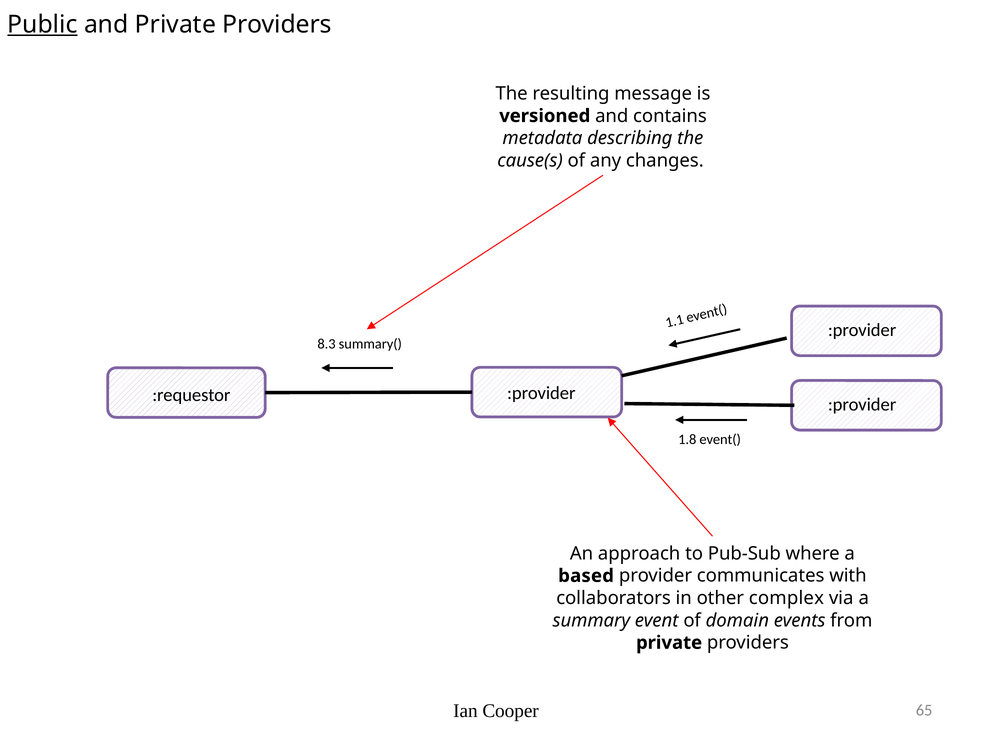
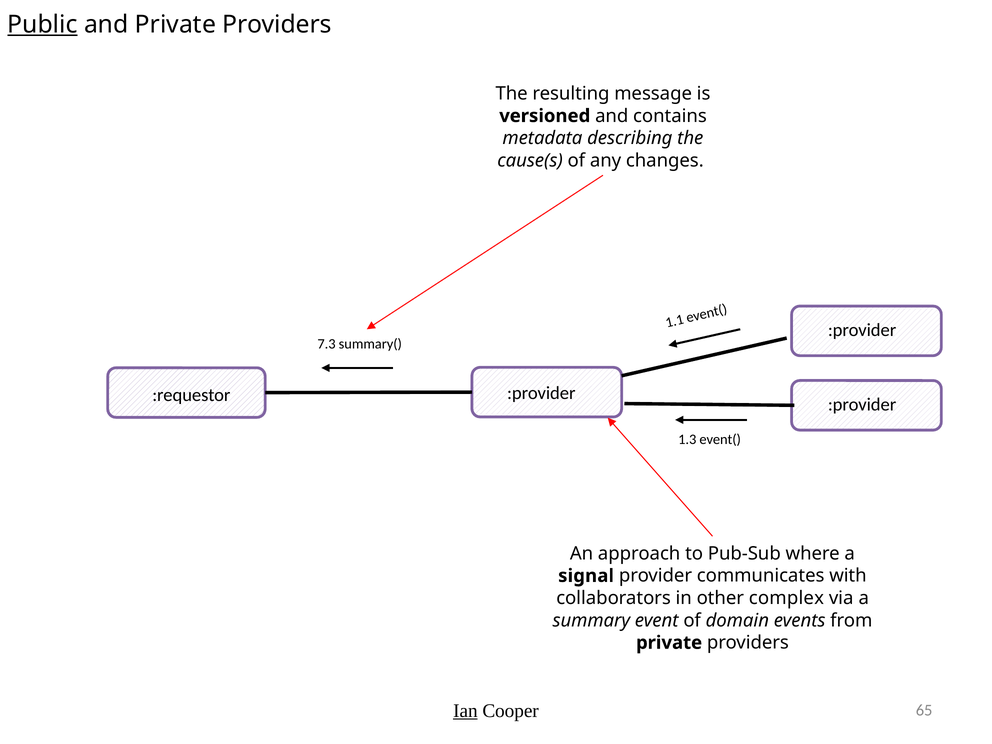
8.3: 8.3 -> 7.3
1.8: 1.8 -> 1.3
based: based -> signal
Ian underline: none -> present
